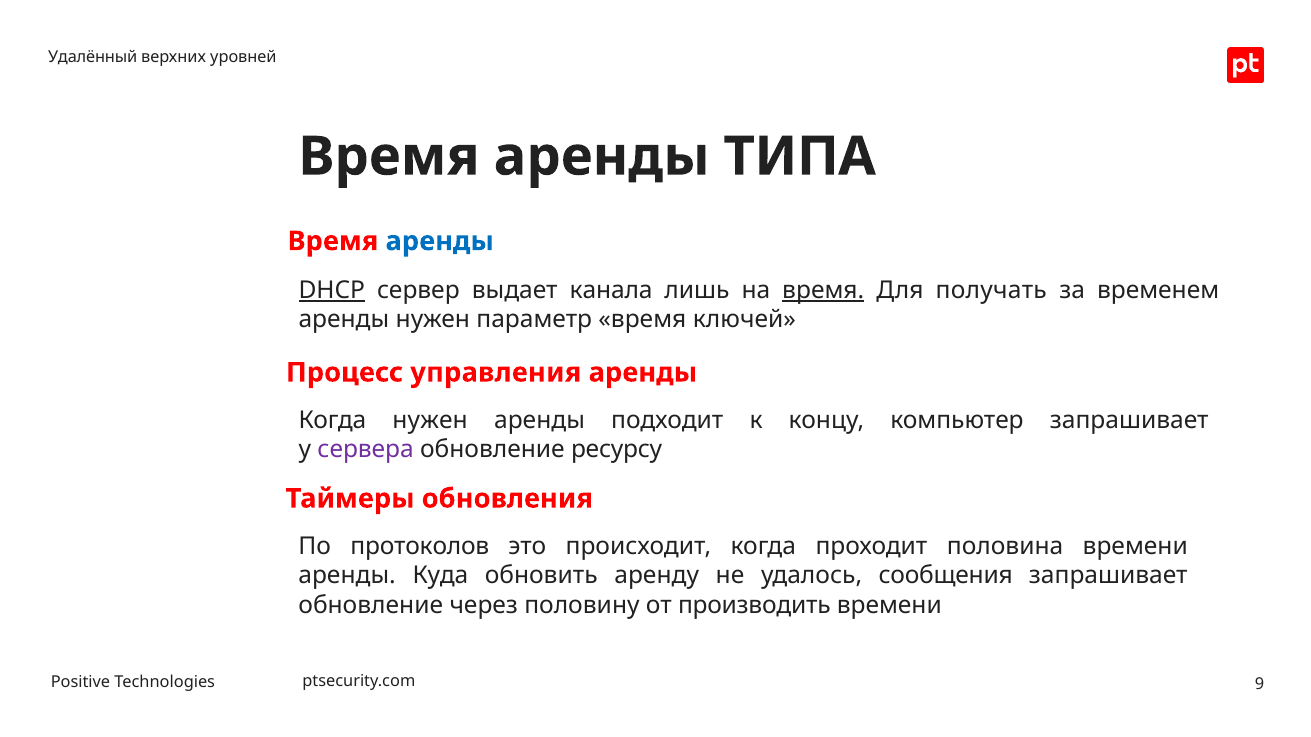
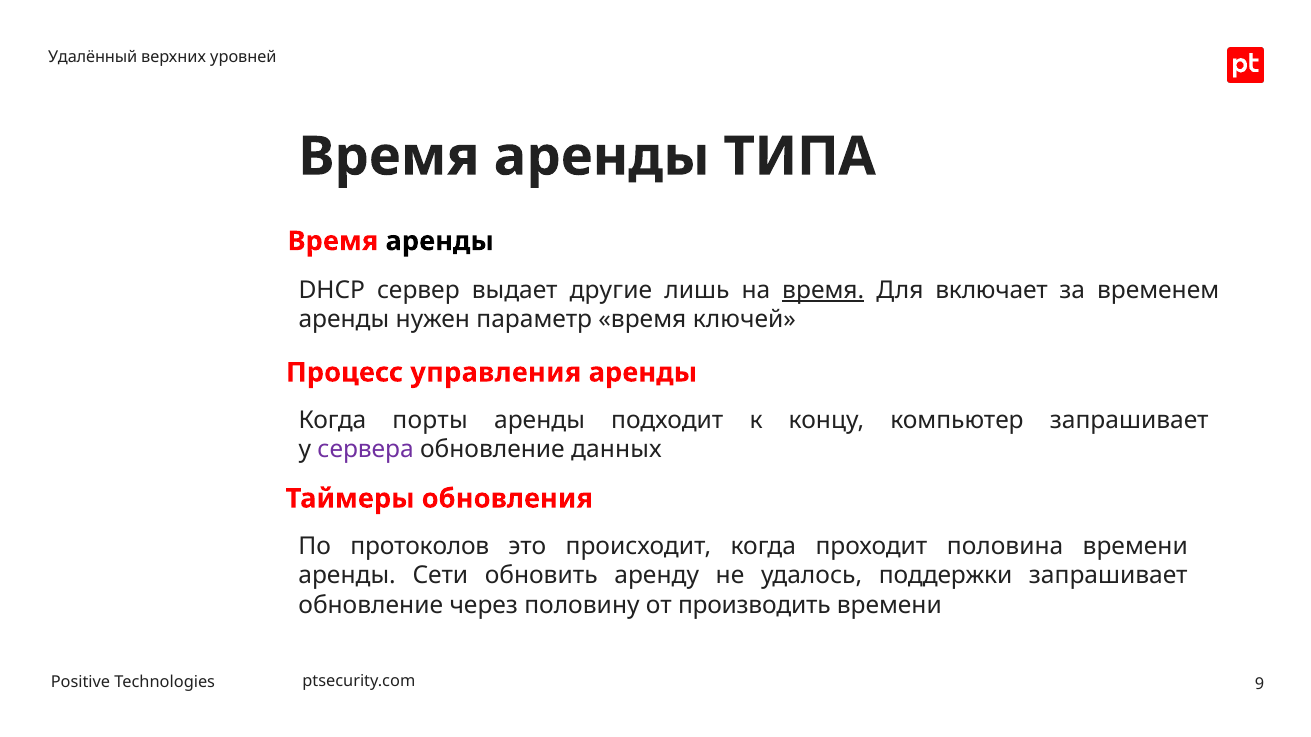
аренды at (440, 241) colour: blue -> black
DHCP underline: present -> none
канала: канала -> другие
получать: получать -> включает
Когда нужен: нужен -> порты
ресурсу: ресурсу -> данных
Куда: Куда -> Сети
сообщения: сообщения -> поддержки
